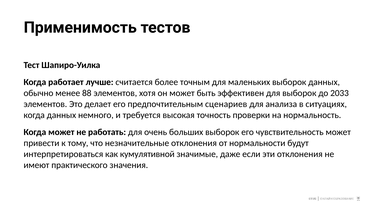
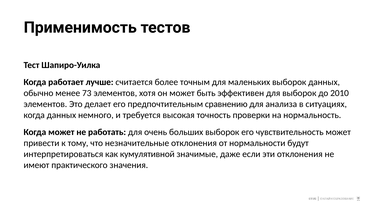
88: 88 -> 73
2033: 2033 -> 2010
сценариев: сценариев -> сравнению
